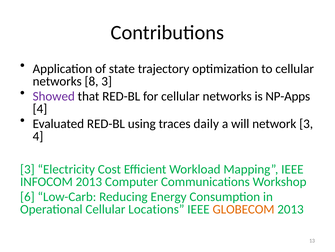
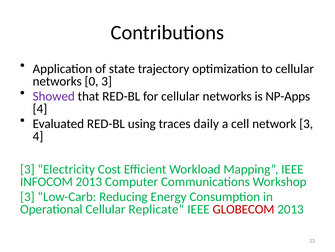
8: 8 -> 0
will: will -> cell
6 at (27, 196): 6 -> 3
Locations: Locations -> Replicate
GLOBECOM colour: orange -> red
